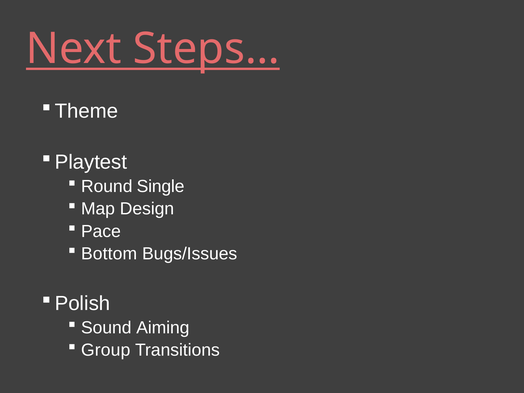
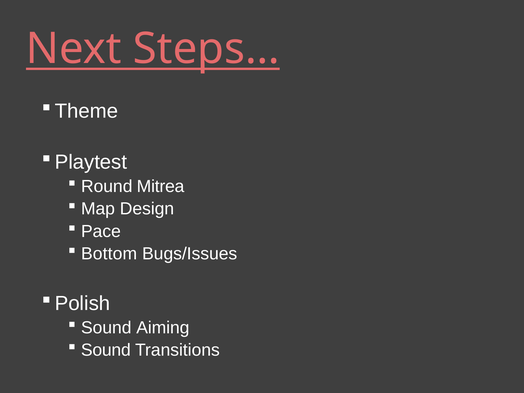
Single: Single -> Mitrea
Group at (106, 350): Group -> Sound
